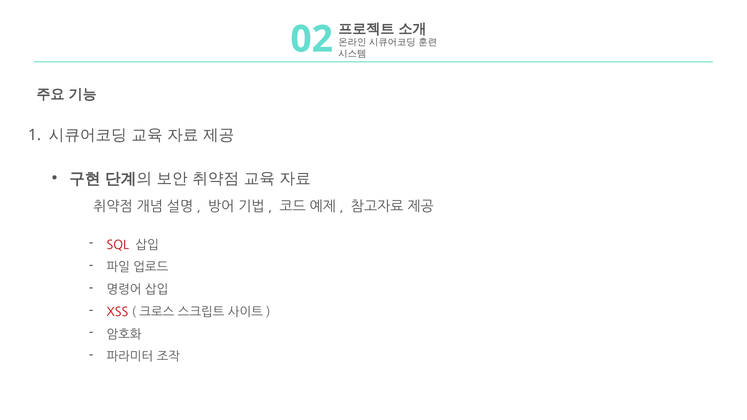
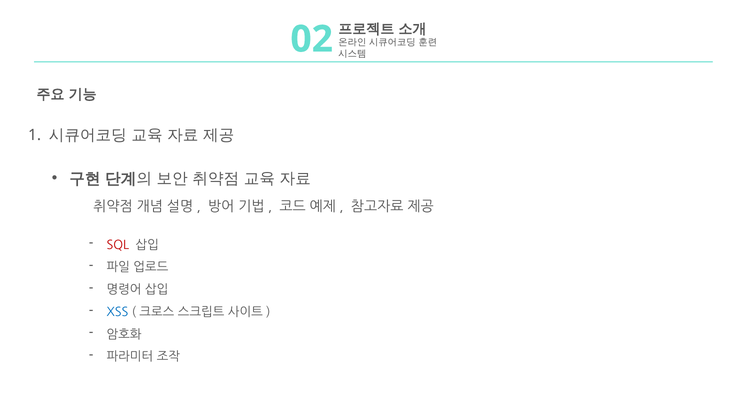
XSS colour: red -> blue
